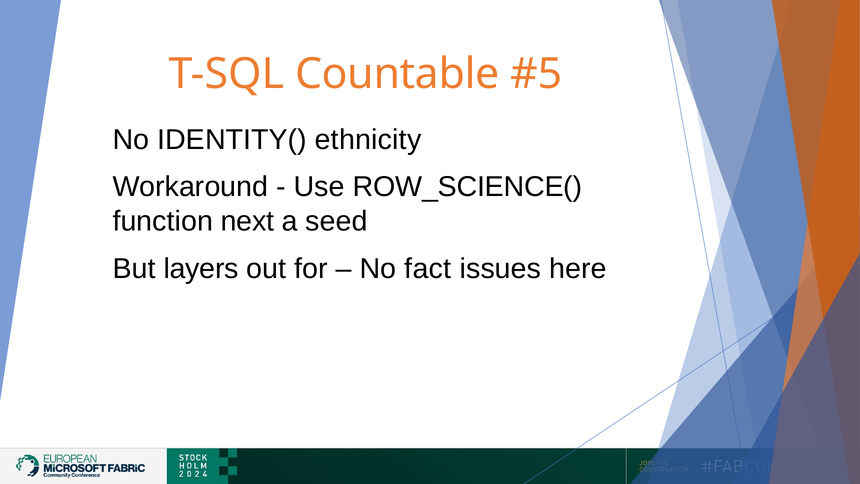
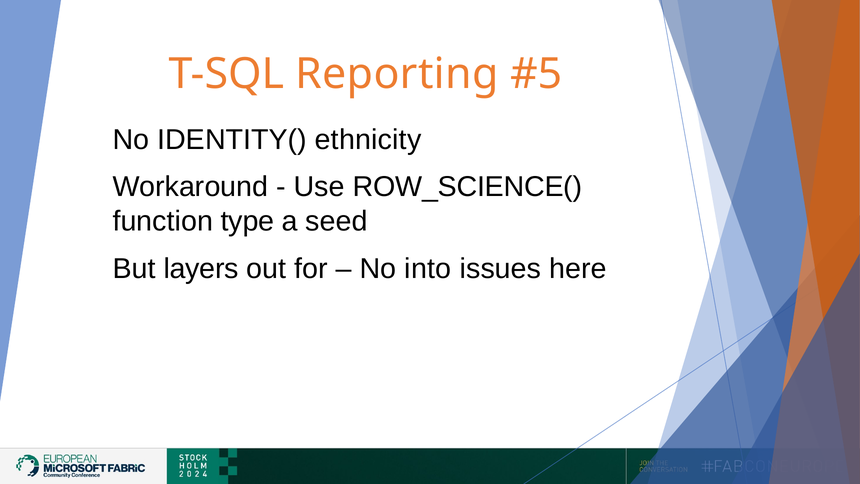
Countable: Countable -> Reporting
next: next -> type
fact: fact -> into
